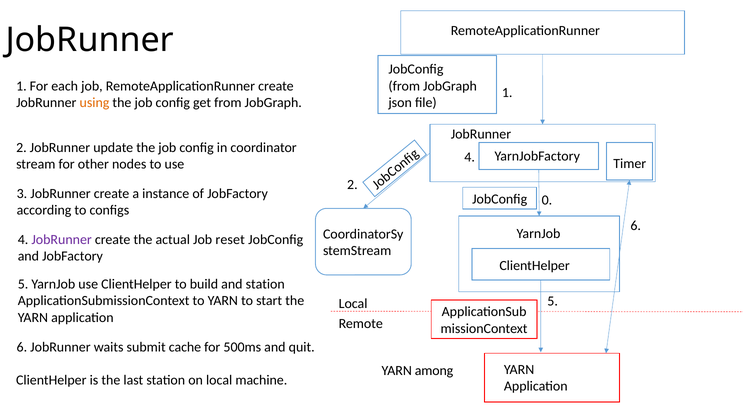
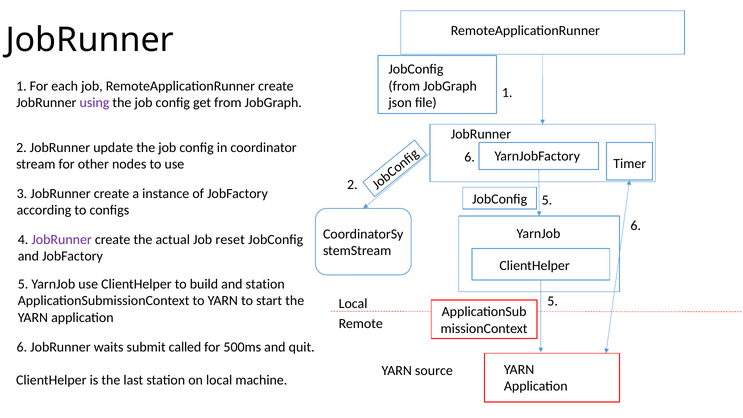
using colour: orange -> purple
4 at (470, 157): 4 -> 6
JobConfig 0: 0 -> 5
cache: cache -> called
among: among -> source
